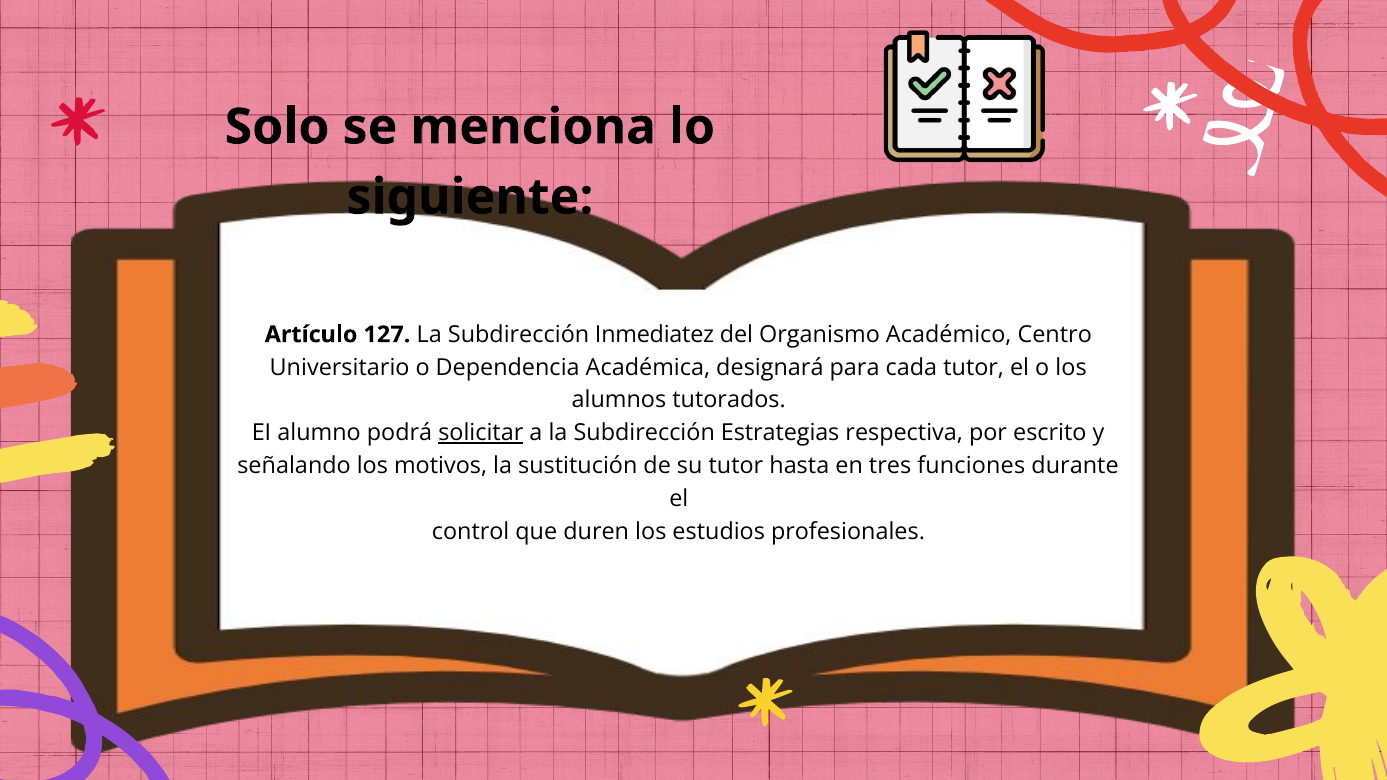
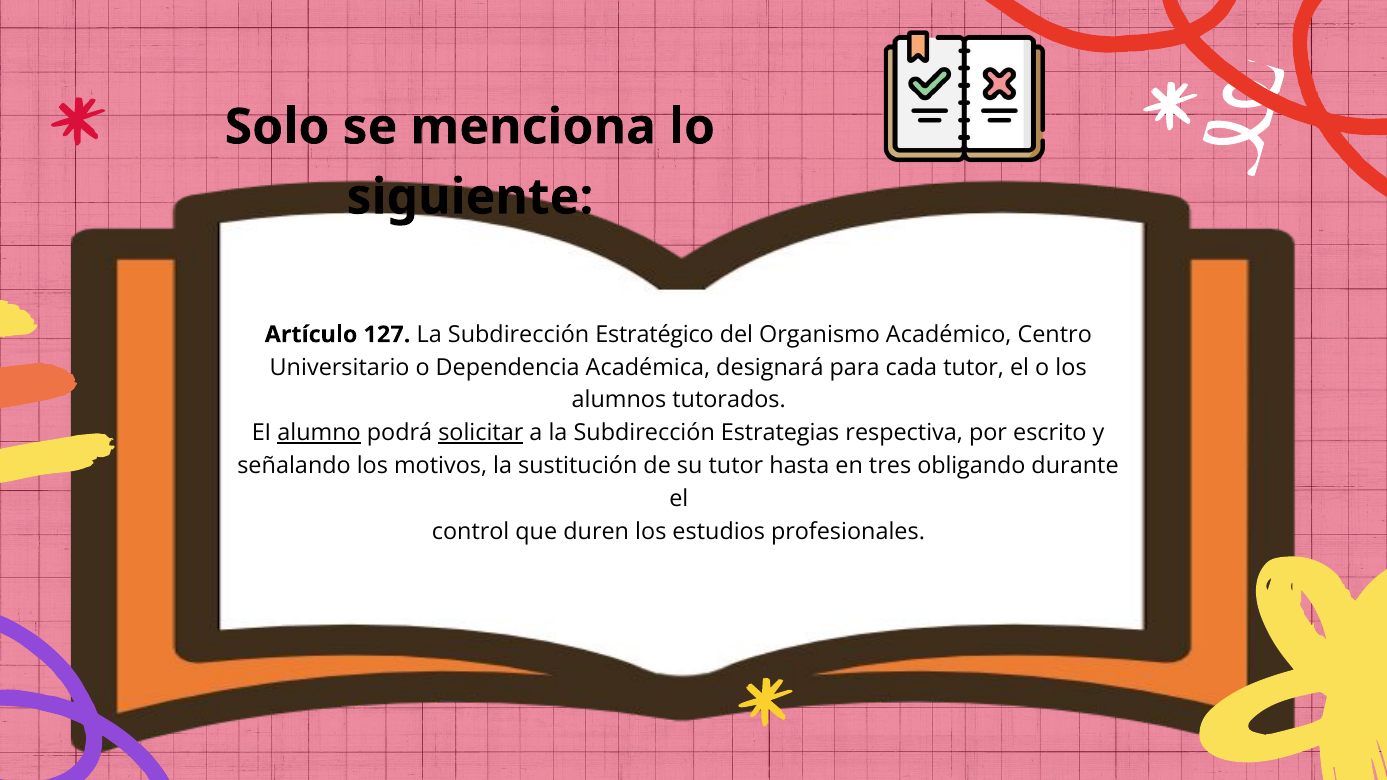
Inmediatez: Inmediatez -> Estratégico
alumno underline: none -> present
funciones: funciones -> obligando
